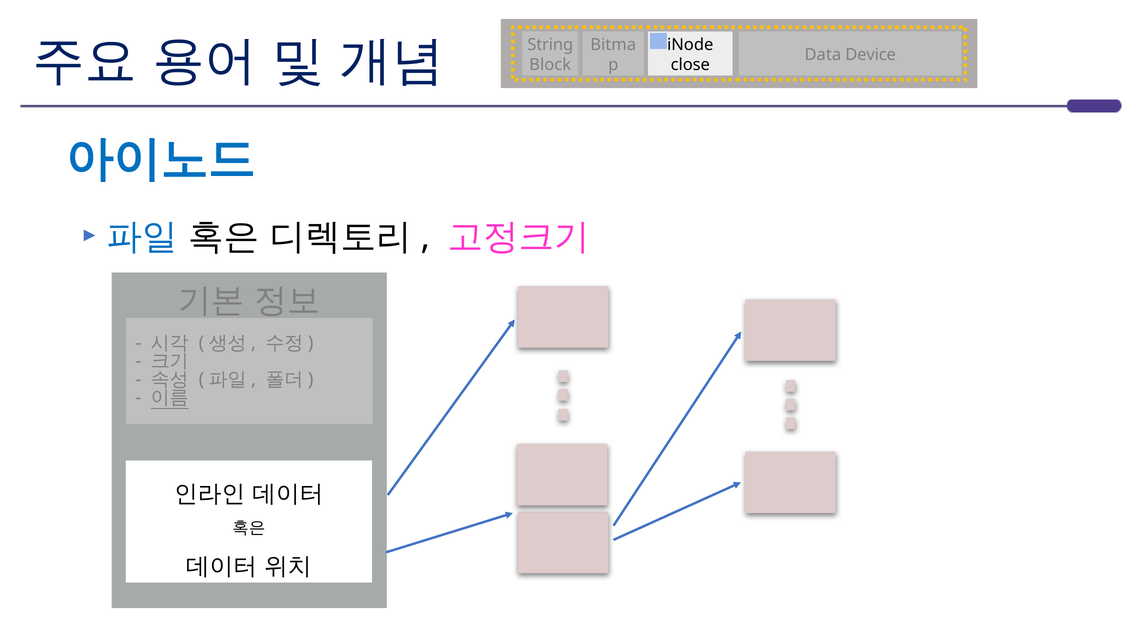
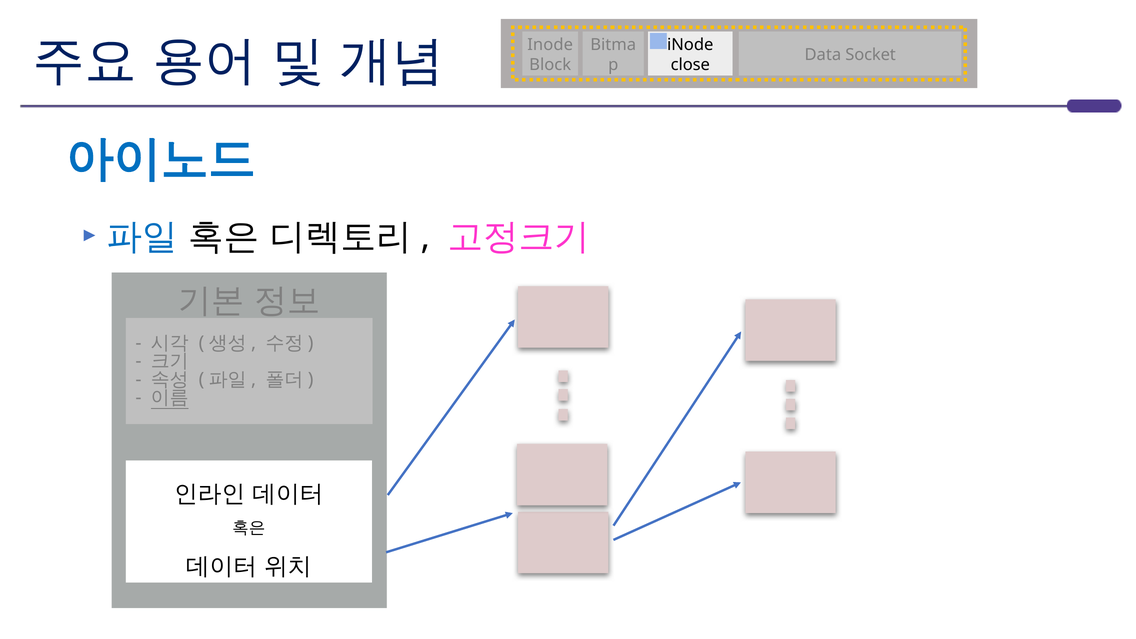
String at (550, 45): String -> Inode
Device: Device -> Socket
